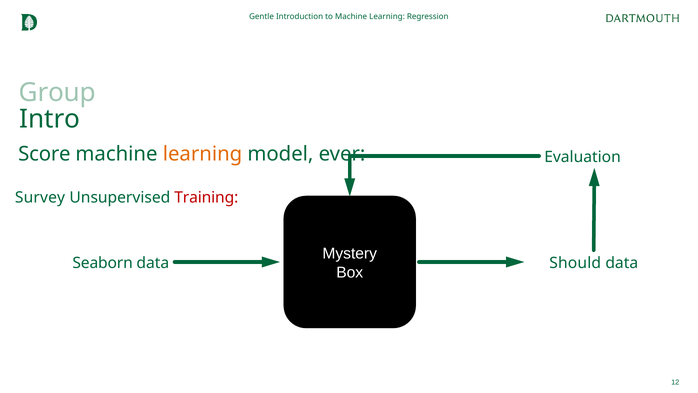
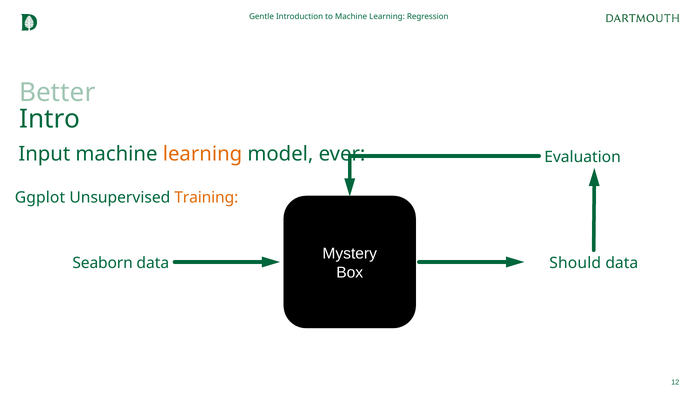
Group: Group -> Better
Score: Score -> Input
Survey: Survey -> Ggplot
Training colour: red -> orange
